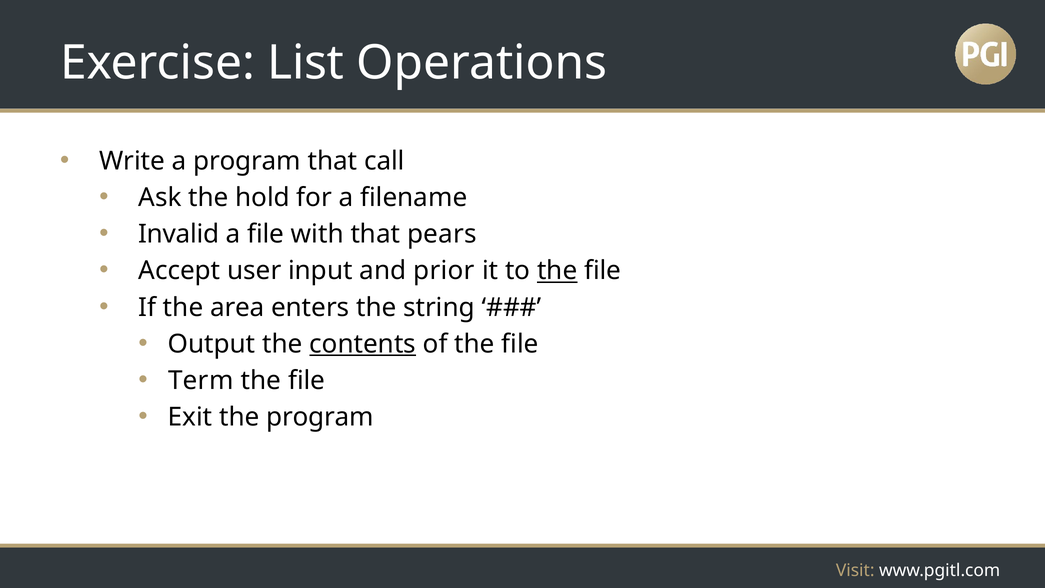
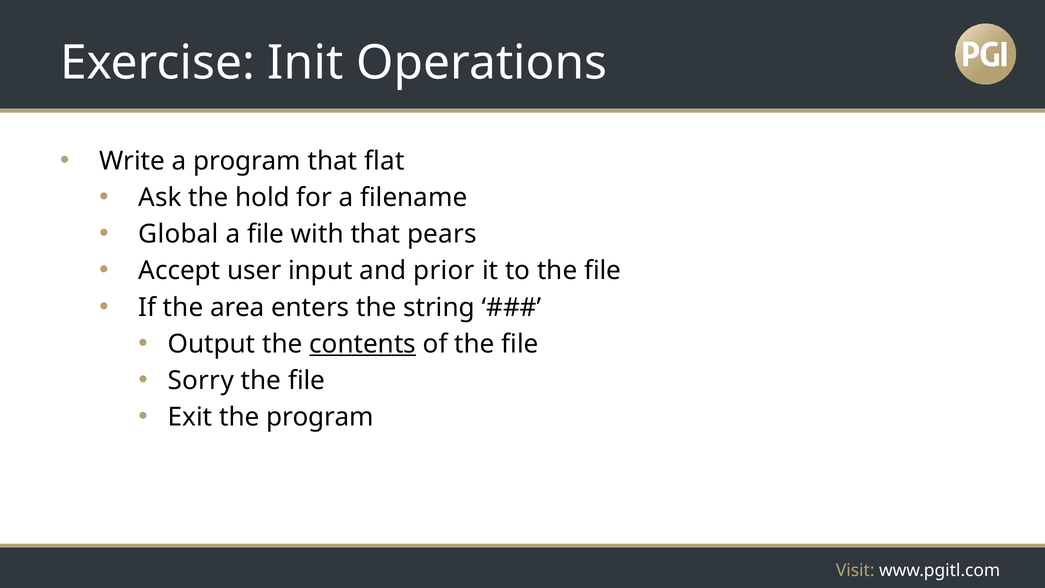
List: List -> Init
call: call -> flat
Invalid: Invalid -> Global
the at (557, 271) underline: present -> none
Term: Term -> Sorry
